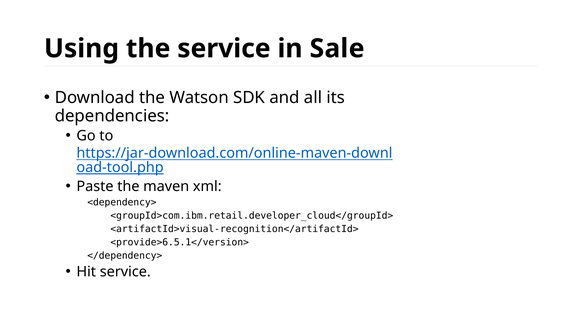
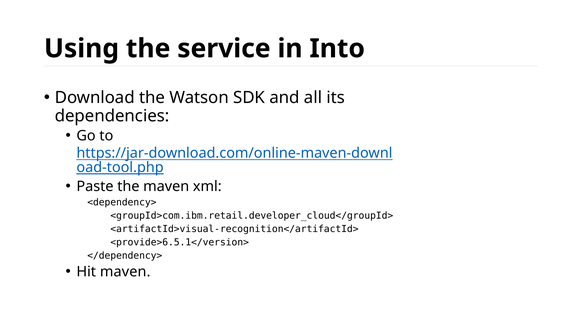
Sale: Sale -> Into
Hit service: service -> maven
